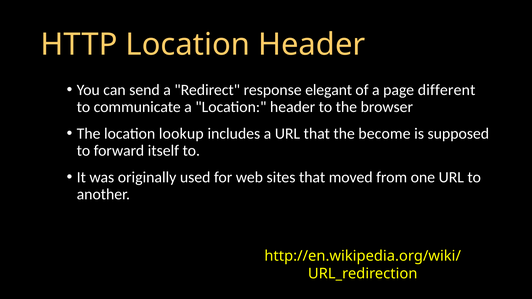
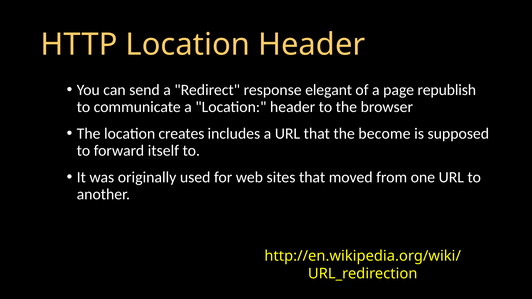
different: different -> republish
lookup: lookup -> creates
